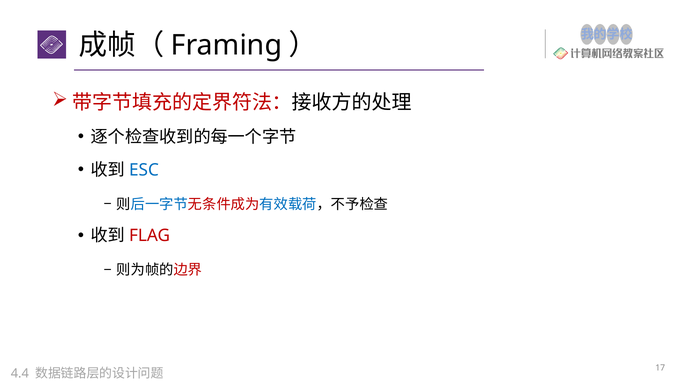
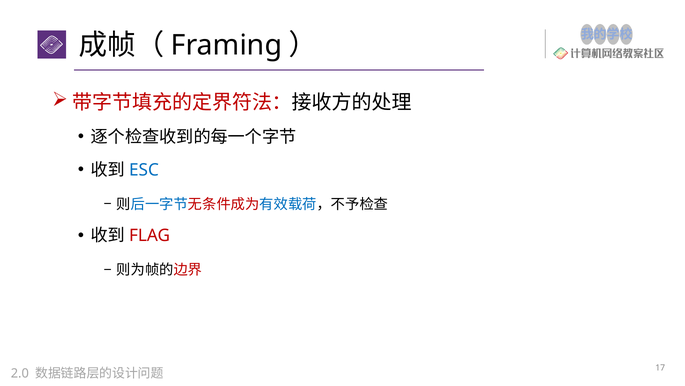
4.4: 4.4 -> 2.0
